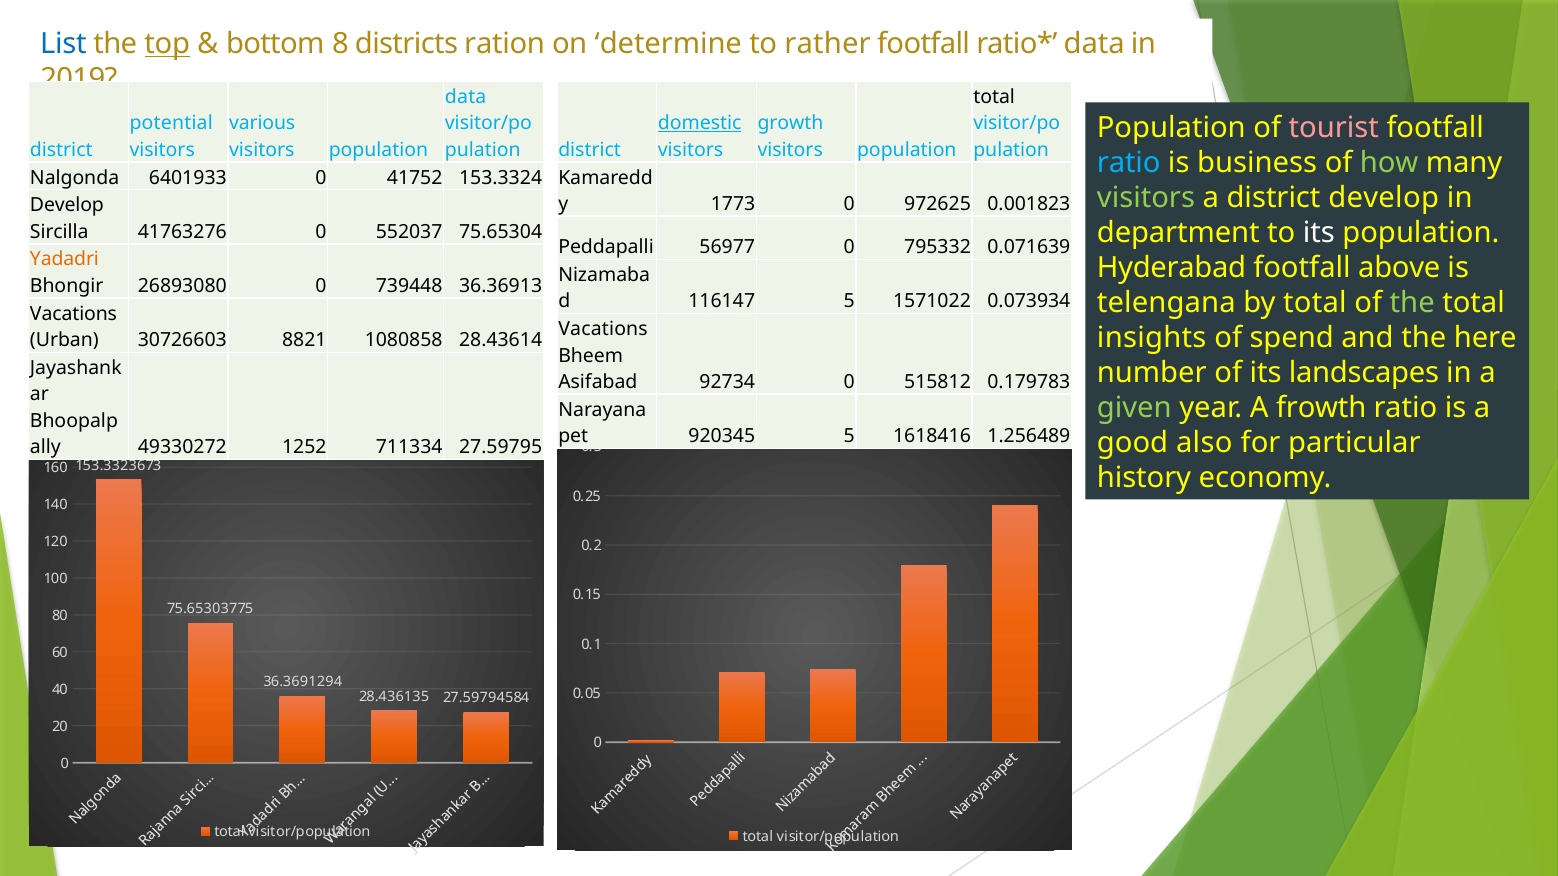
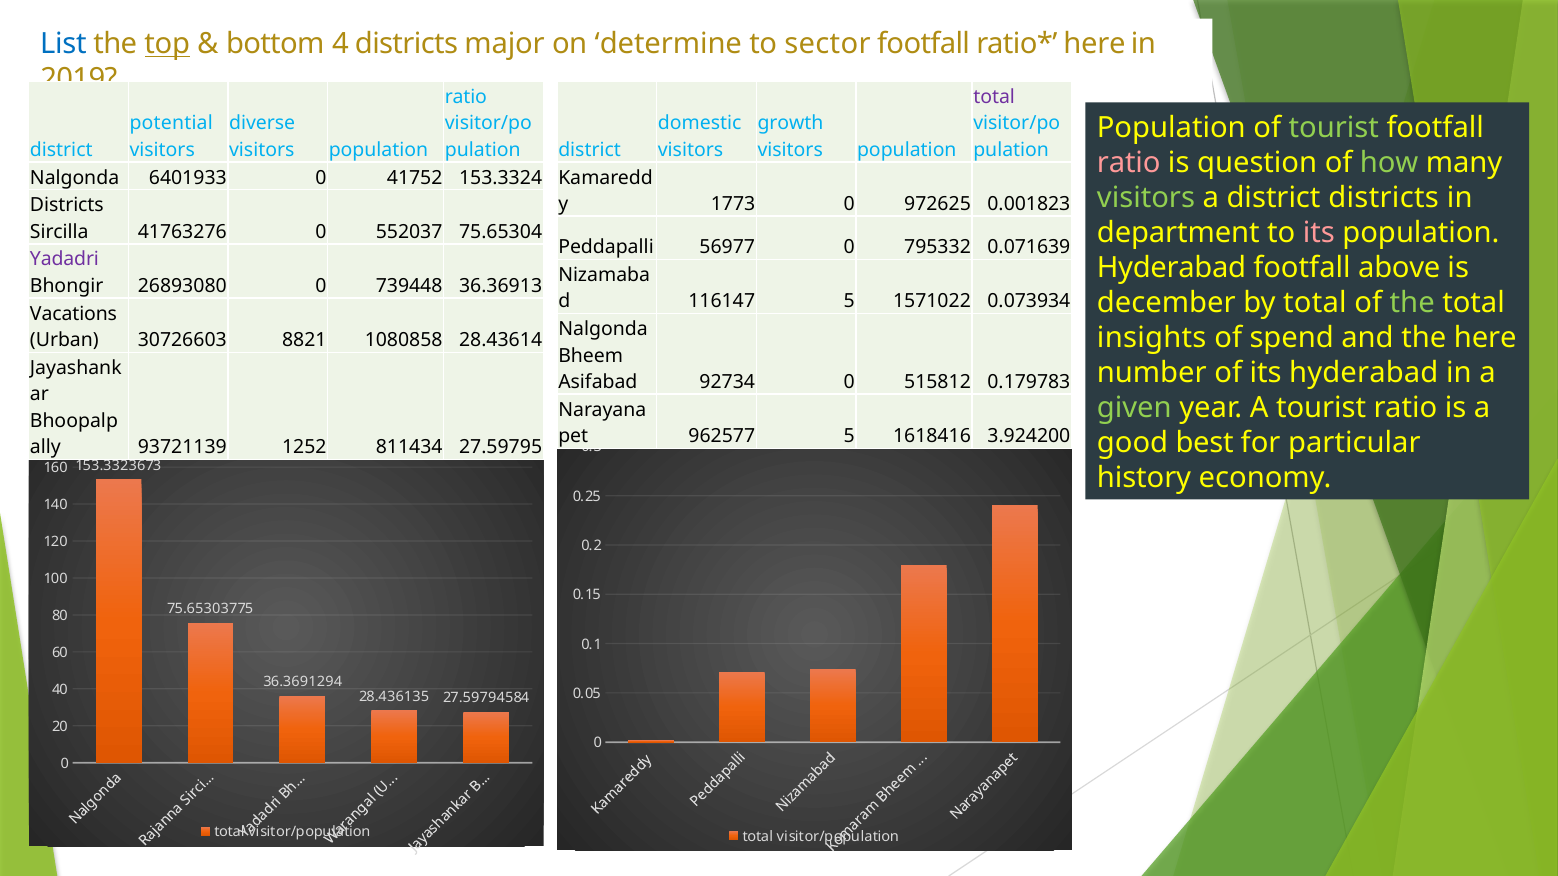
8: 8 -> 4
ration: ration -> major
rather: rather -> sector
data at (1094, 44): data -> here
data at (466, 97): data -> ratio
total at (994, 97) colour: black -> purple
various: various -> diverse
domestic underline: present -> none
tourist at (1334, 128) colour: pink -> light green
ratio at (1129, 163) colour: light blue -> pink
business: business -> question
district develop: develop -> districts
Develop at (67, 205): Develop -> Districts
its at (1319, 233) colour: white -> pink
Yadadri colour: orange -> purple
telengana: telengana -> december
Vacations at (603, 329): Vacations -> Nalgonda
its landscapes: landscapes -> hyderabad
A frowth: frowth -> tourist
920345: 920345 -> 962577
1.256489: 1.256489 -> 3.924200
also: also -> best
49330272: 49330272 -> 93721139
711334: 711334 -> 811434
